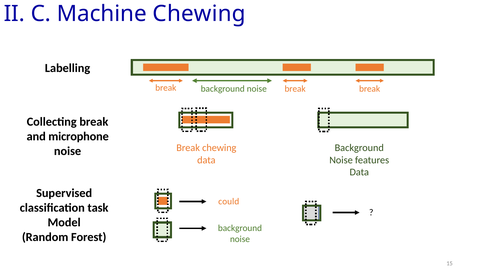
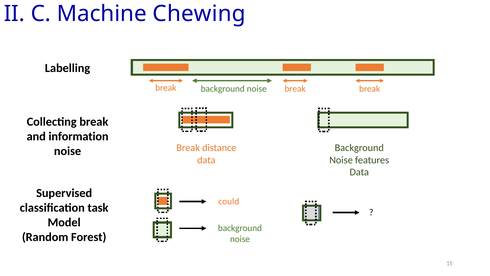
microphone: microphone -> information
Break chewing: chewing -> distance
